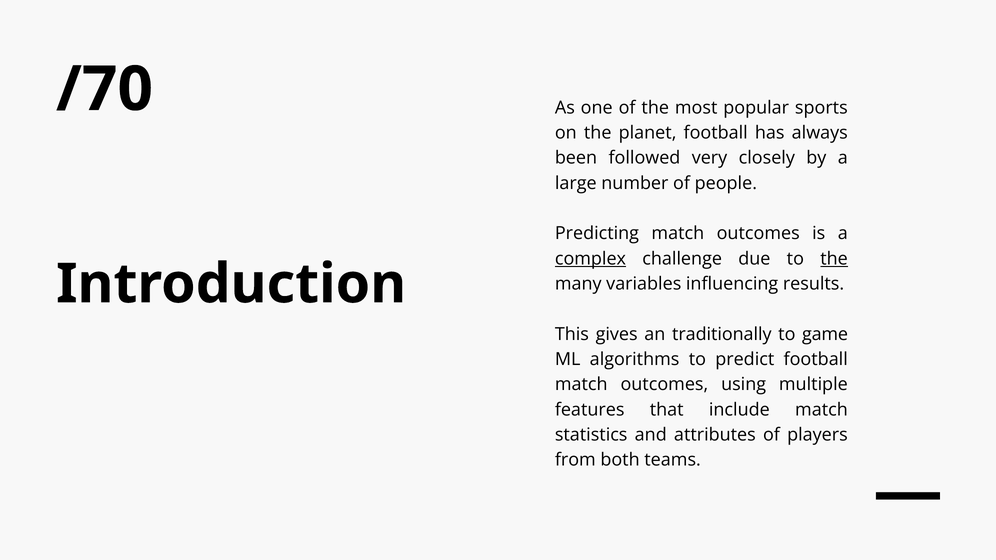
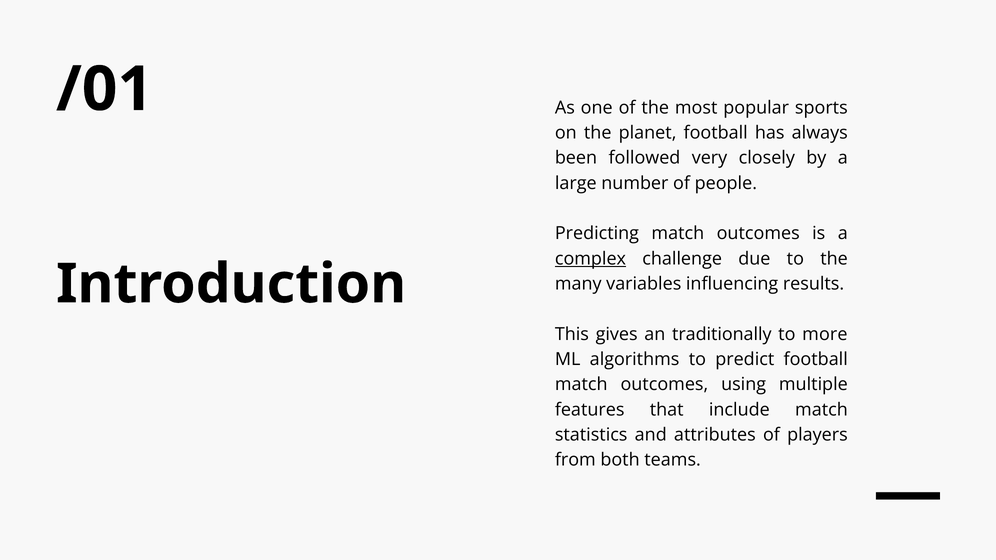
/70: /70 -> /01
the at (834, 259) underline: present -> none
game: game -> more
